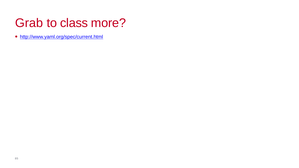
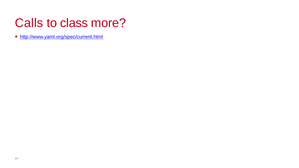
Grab: Grab -> Calls
